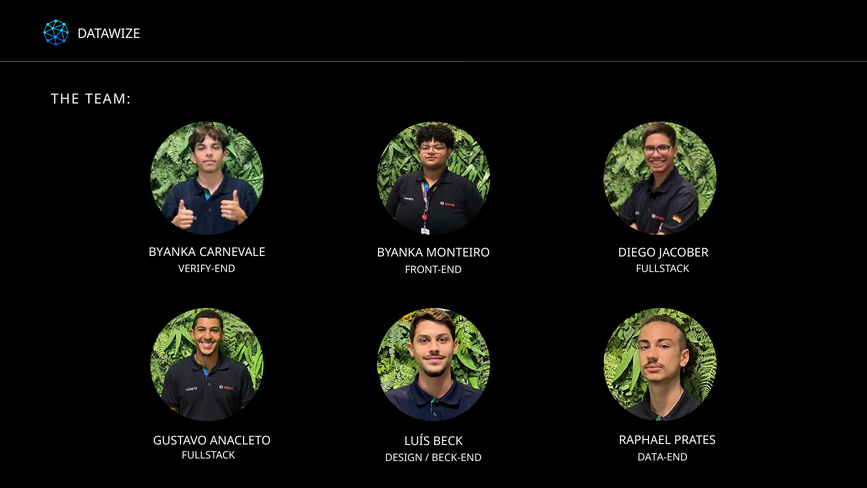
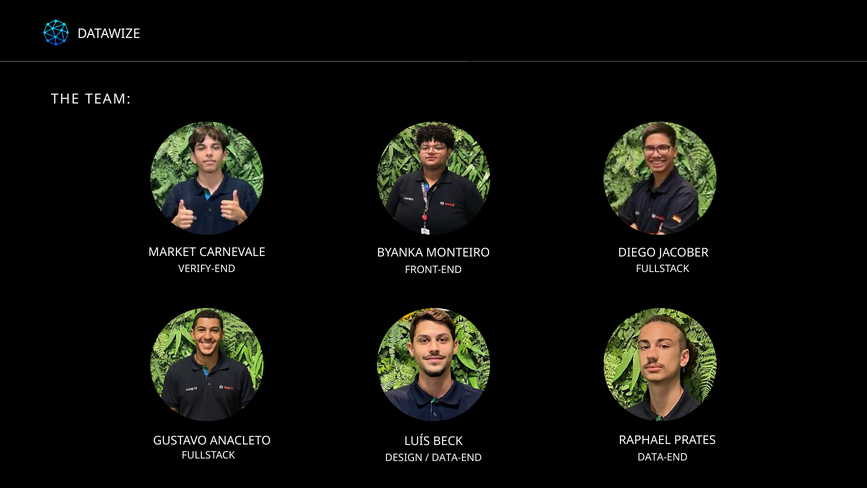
BYANKA at (172, 252): BYANKA -> MARKET
BECK-END at (457, 458): BECK-END -> DATA-END
